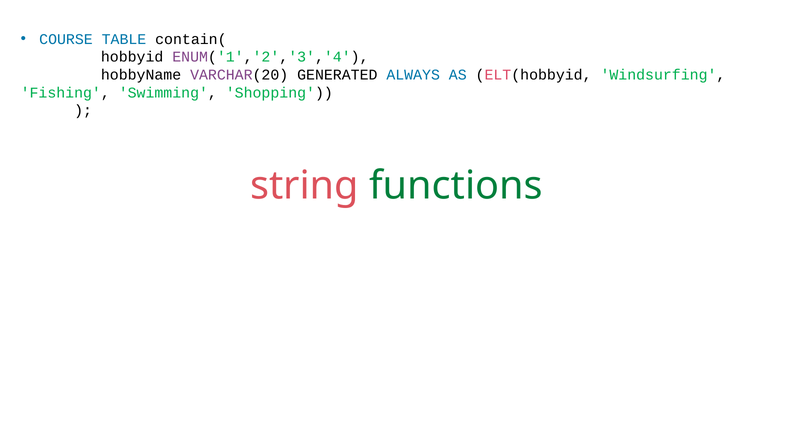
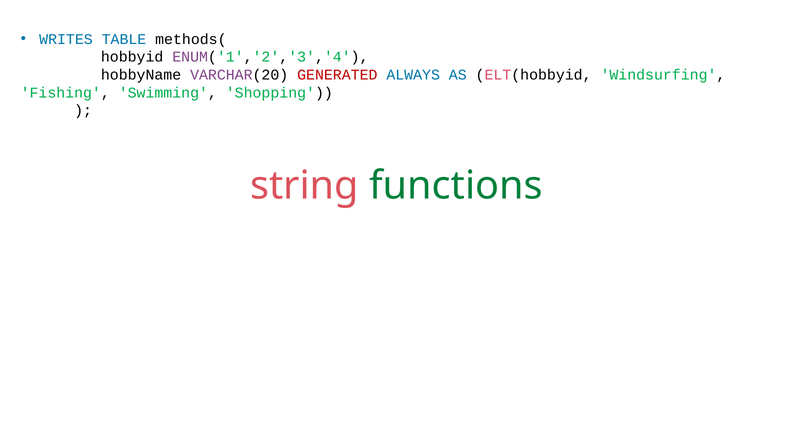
COURSE: COURSE -> WRITES
contain(: contain( -> methods(
GENERATED colour: black -> red
